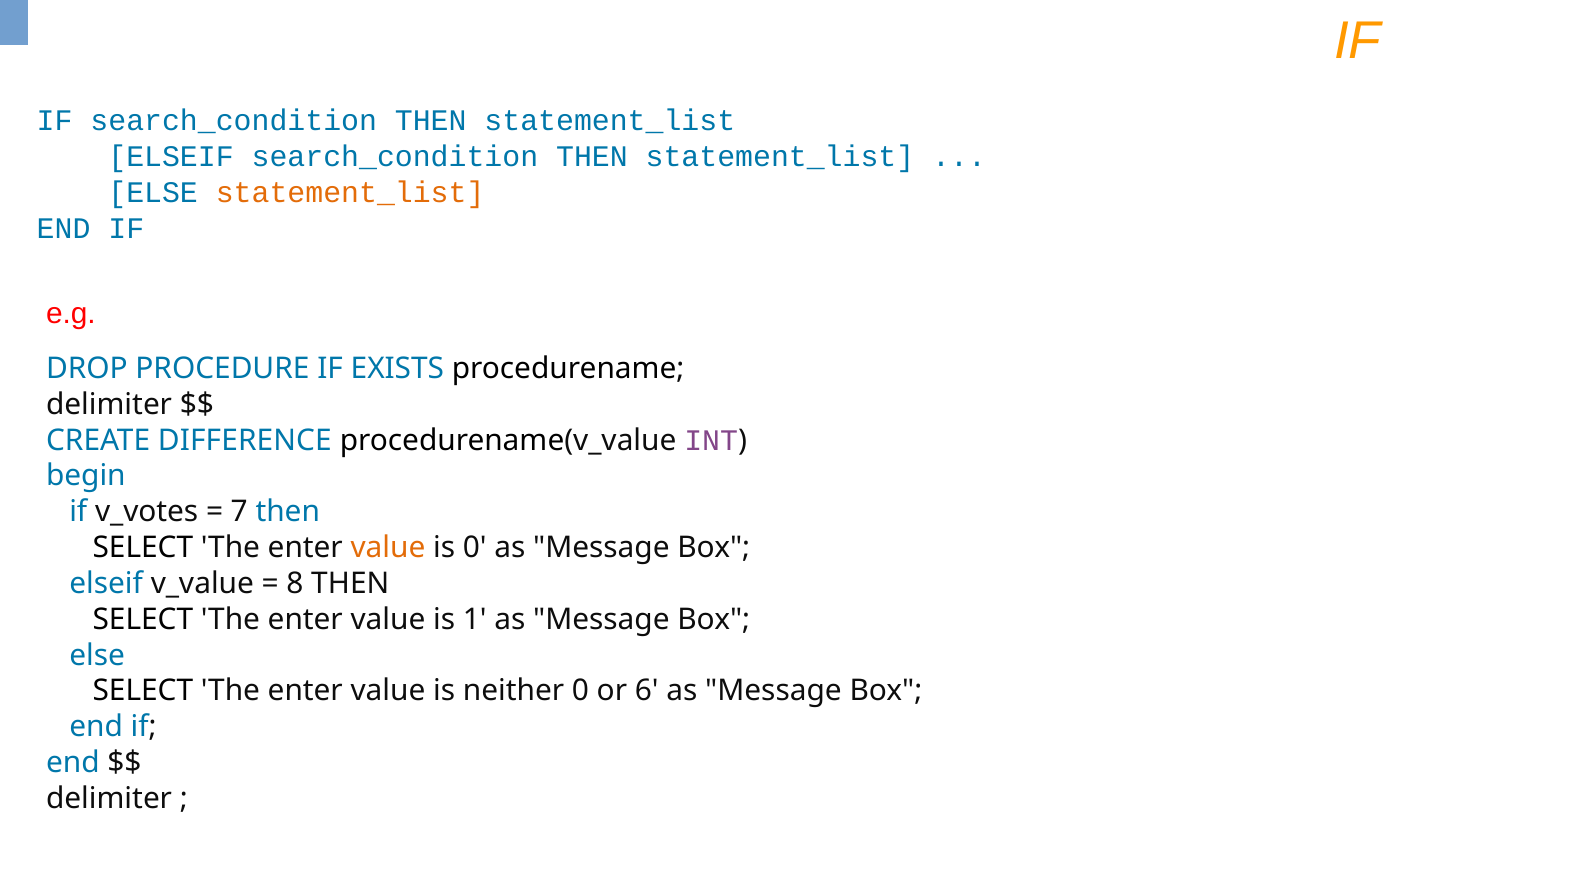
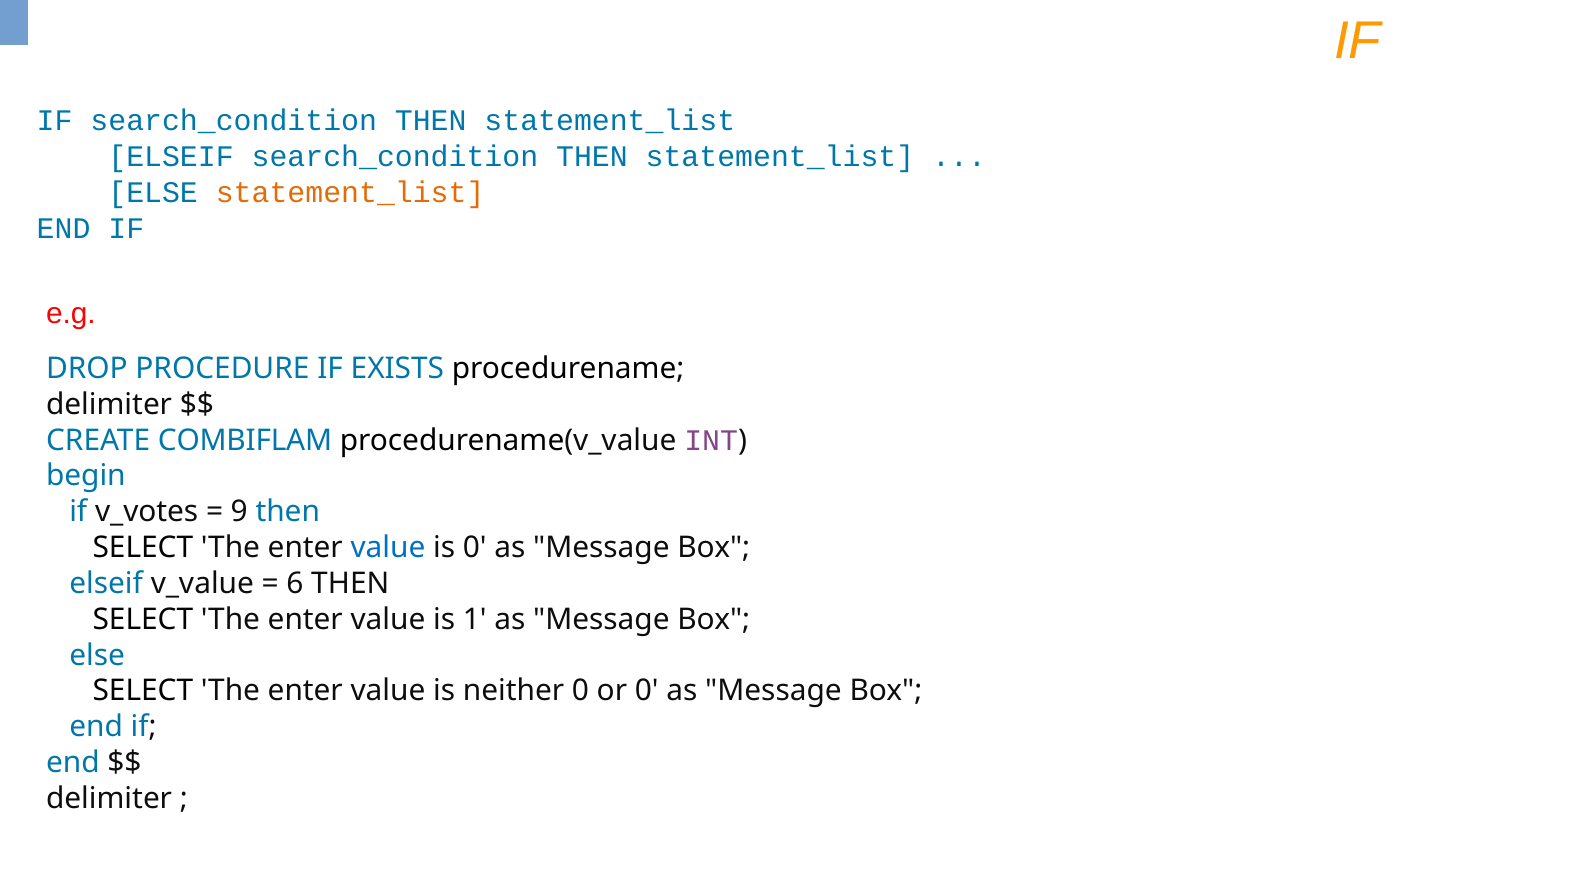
DIFFERENCE: DIFFERENCE -> COMBIFLAM
7: 7 -> 9
value at (388, 547) colour: orange -> blue
8: 8 -> 6
or 6: 6 -> 0
